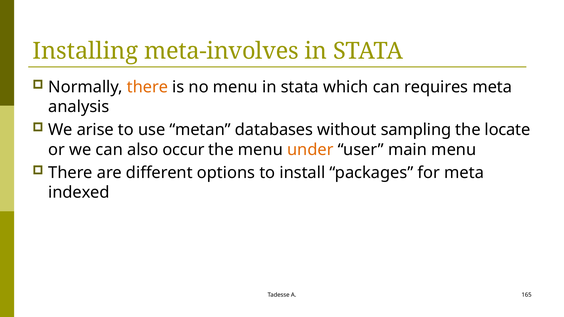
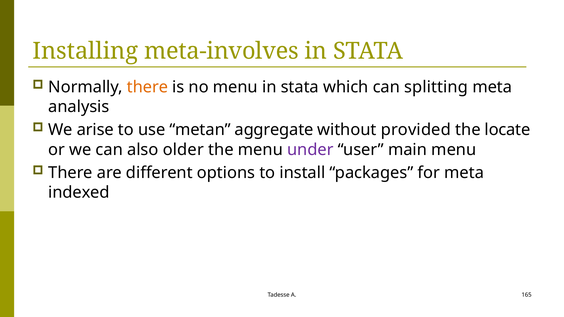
requires: requires -> splitting
databases: databases -> aggregate
sampling: sampling -> provided
occur: occur -> older
under colour: orange -> purple
